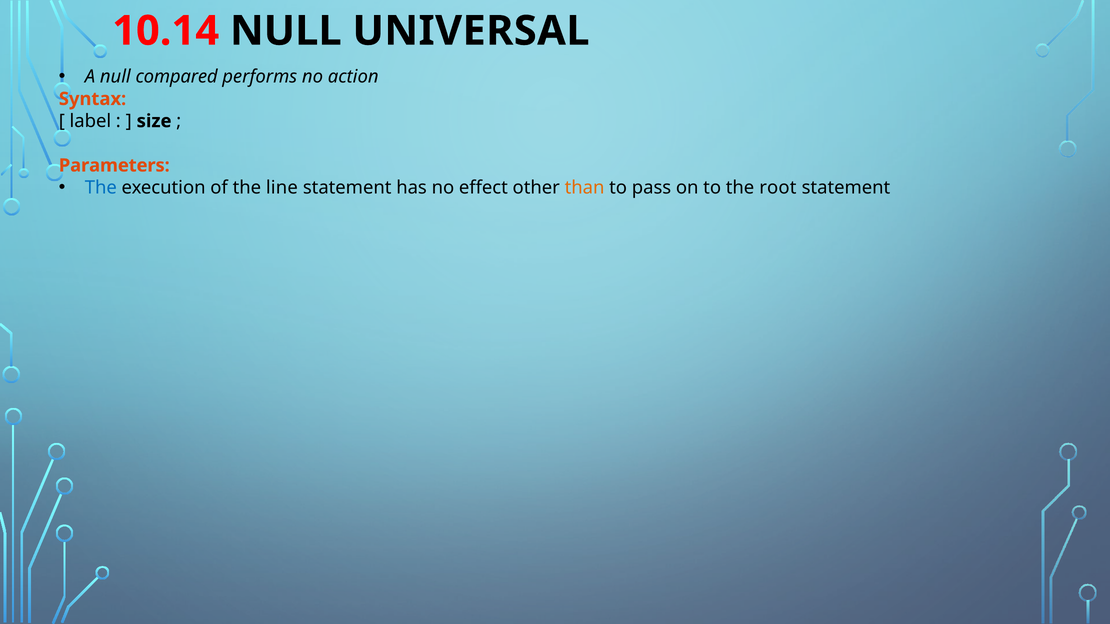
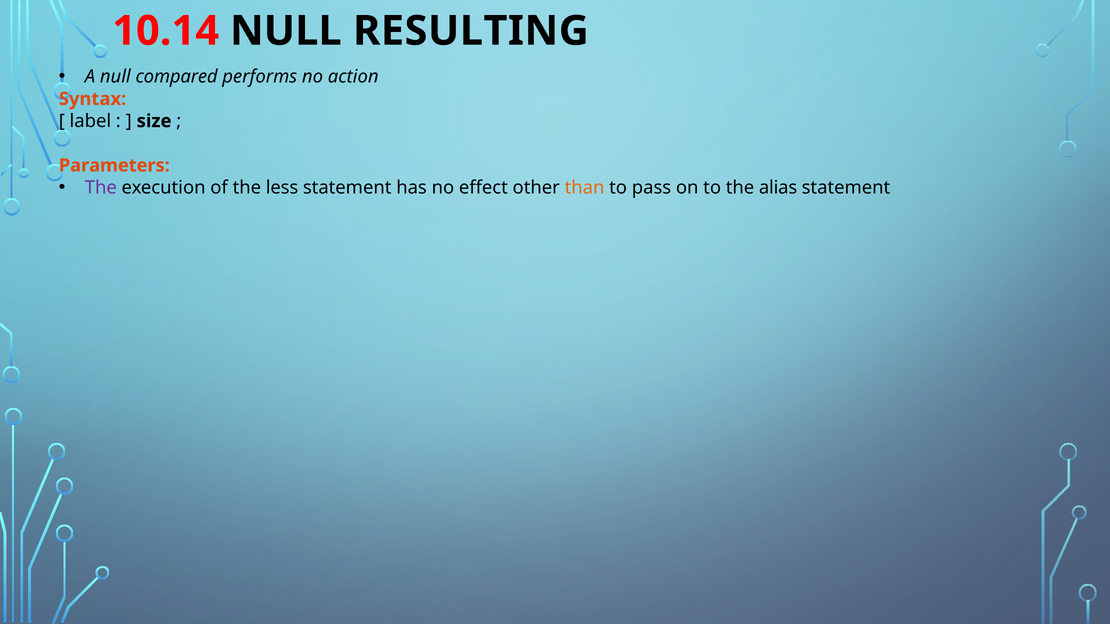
UNIVERSAL: UNIVERSAL -> RESULTING
The at (101, 188) colour: blue -> purple
line: line -> less
root: root -> alias
